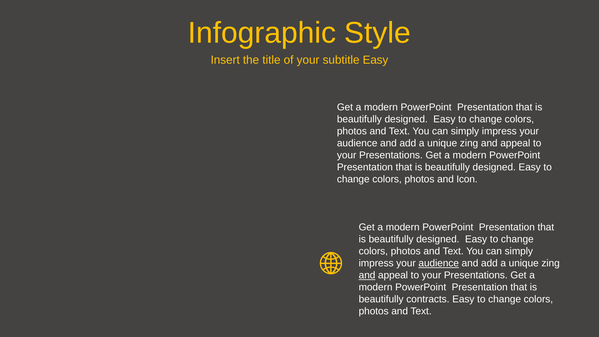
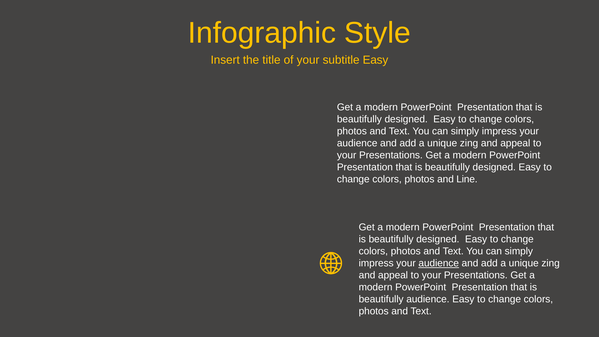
Icon: Icon -> Line
and at (367, 275) underline: present -> none
beautifully contracts: contracts -> audience
